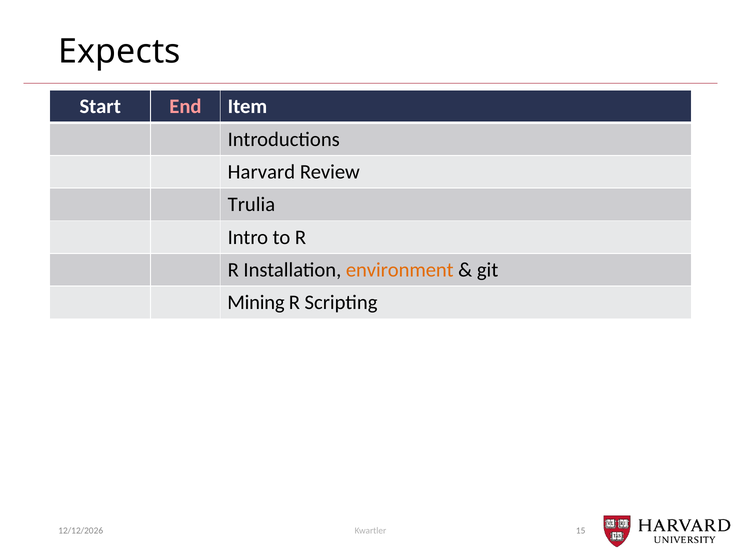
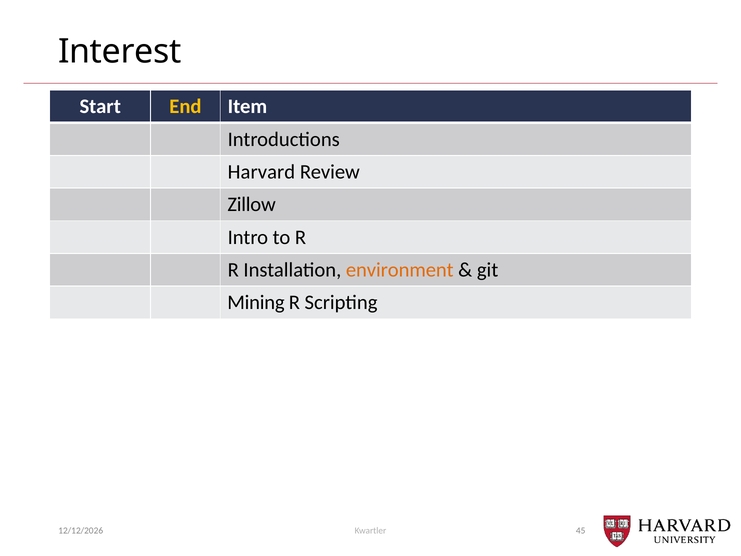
Expects: Expects -> Interest
End colour: pink -> yellow
Trulia: Trulia -> Zillow
15: 15 -> 45
